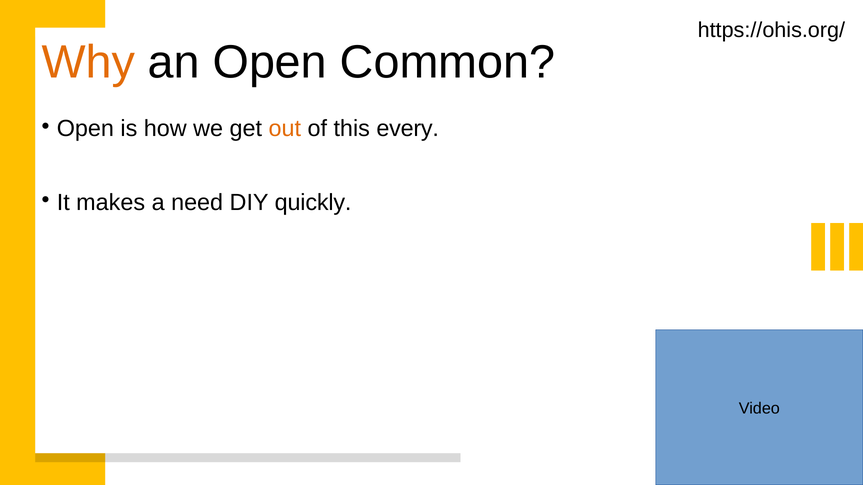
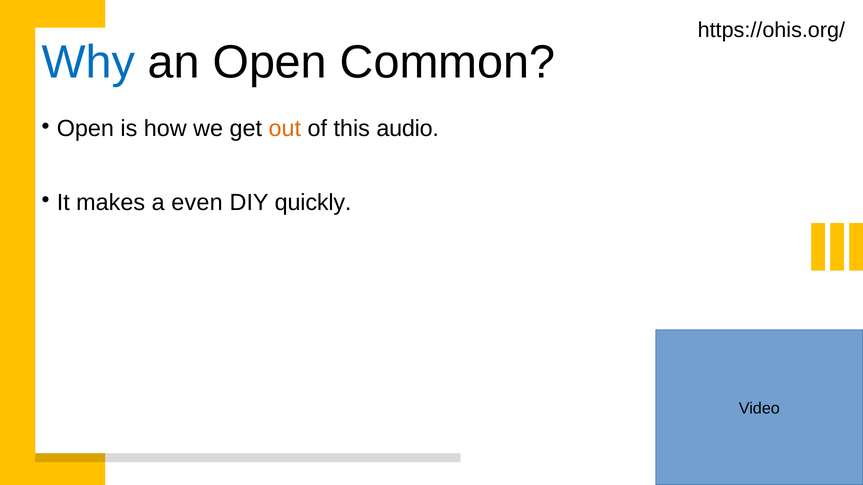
Why colour: orange -> blue
every: every -> audio
need: need -> even
